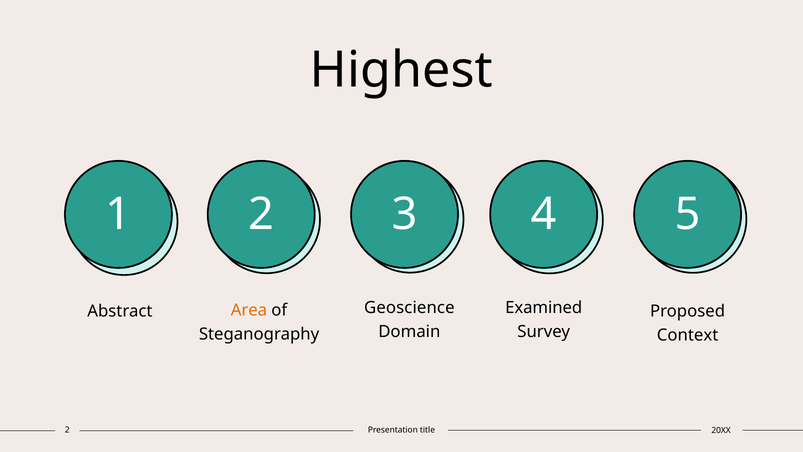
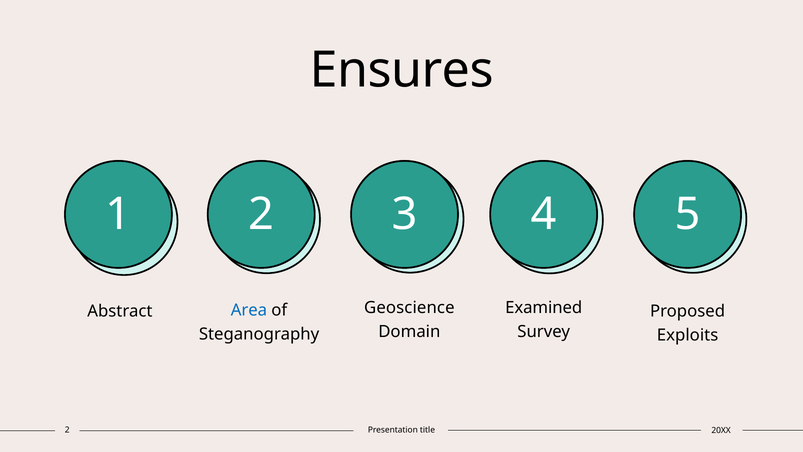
Highest: Highest -> Ensures
Area colour: orange -> blue
Context: Context -> Exploits
